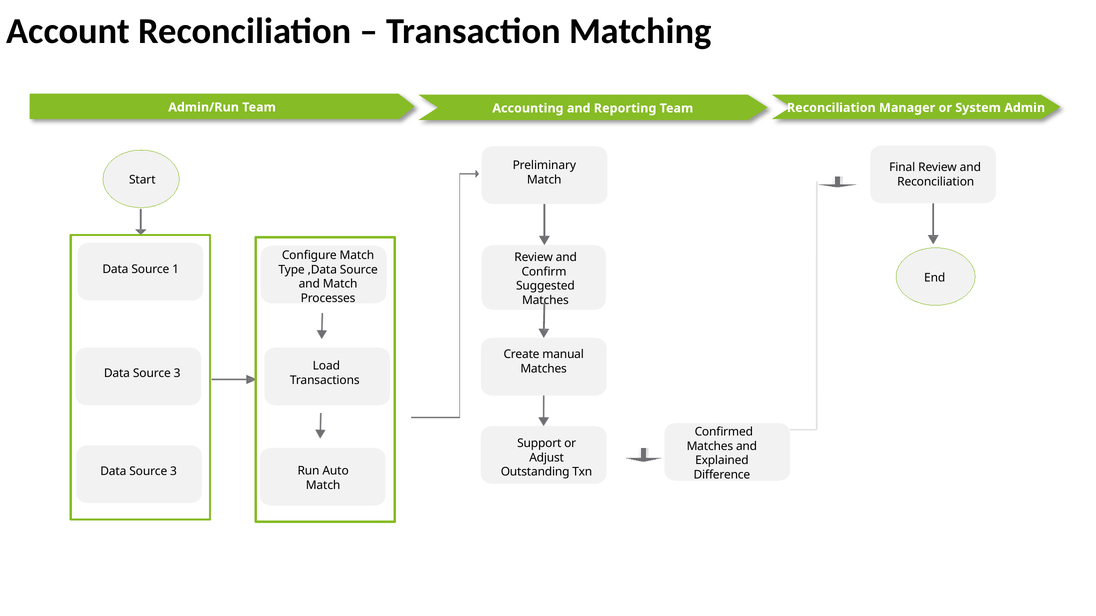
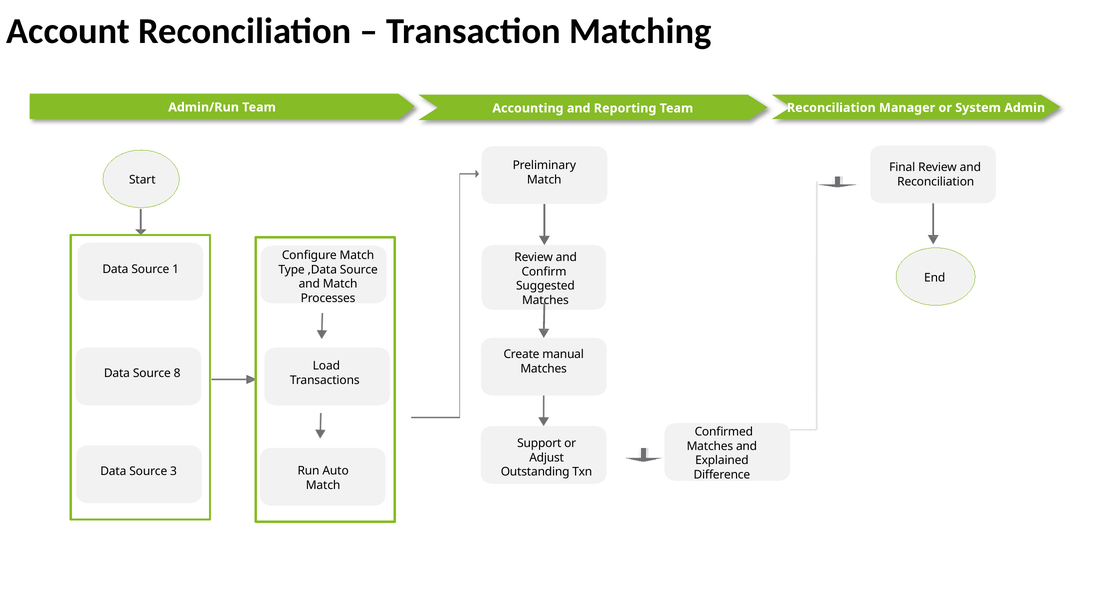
3 at (177, 373): 3 -> 8
